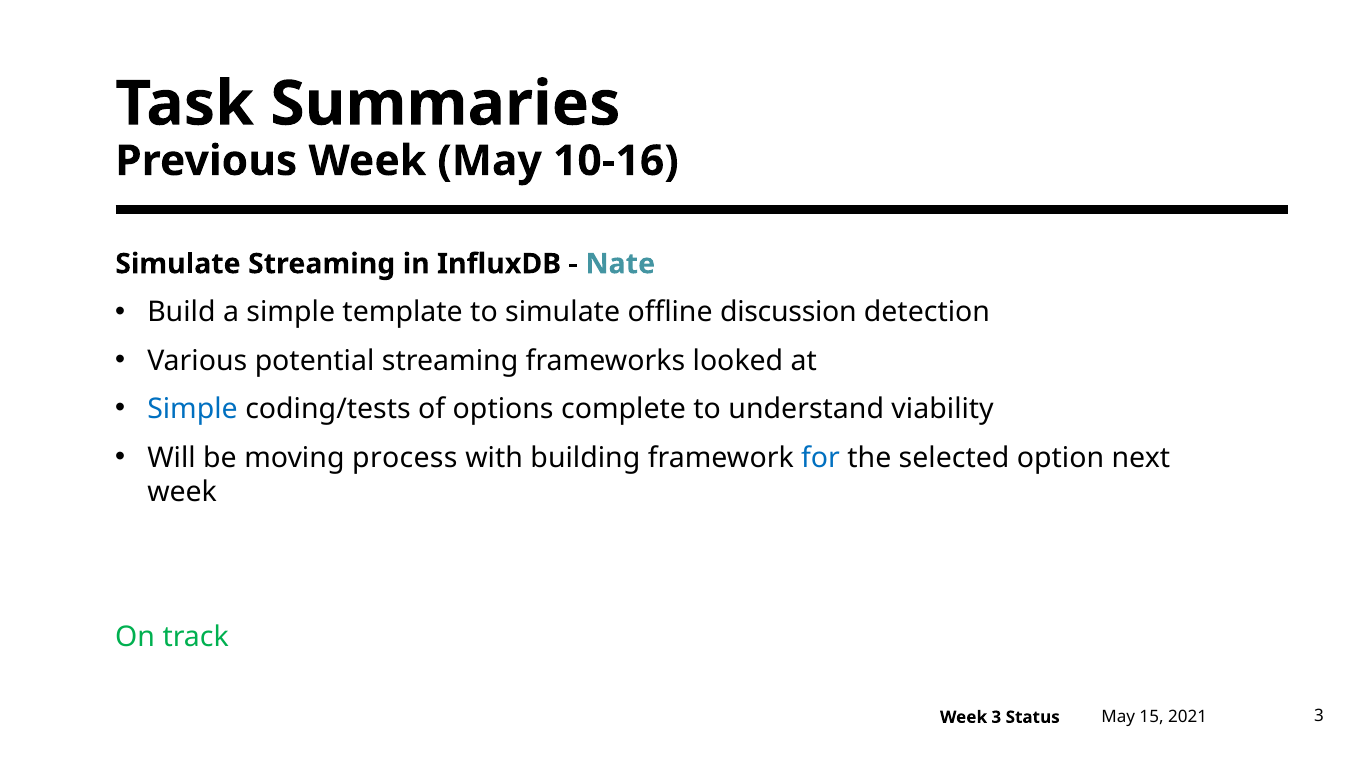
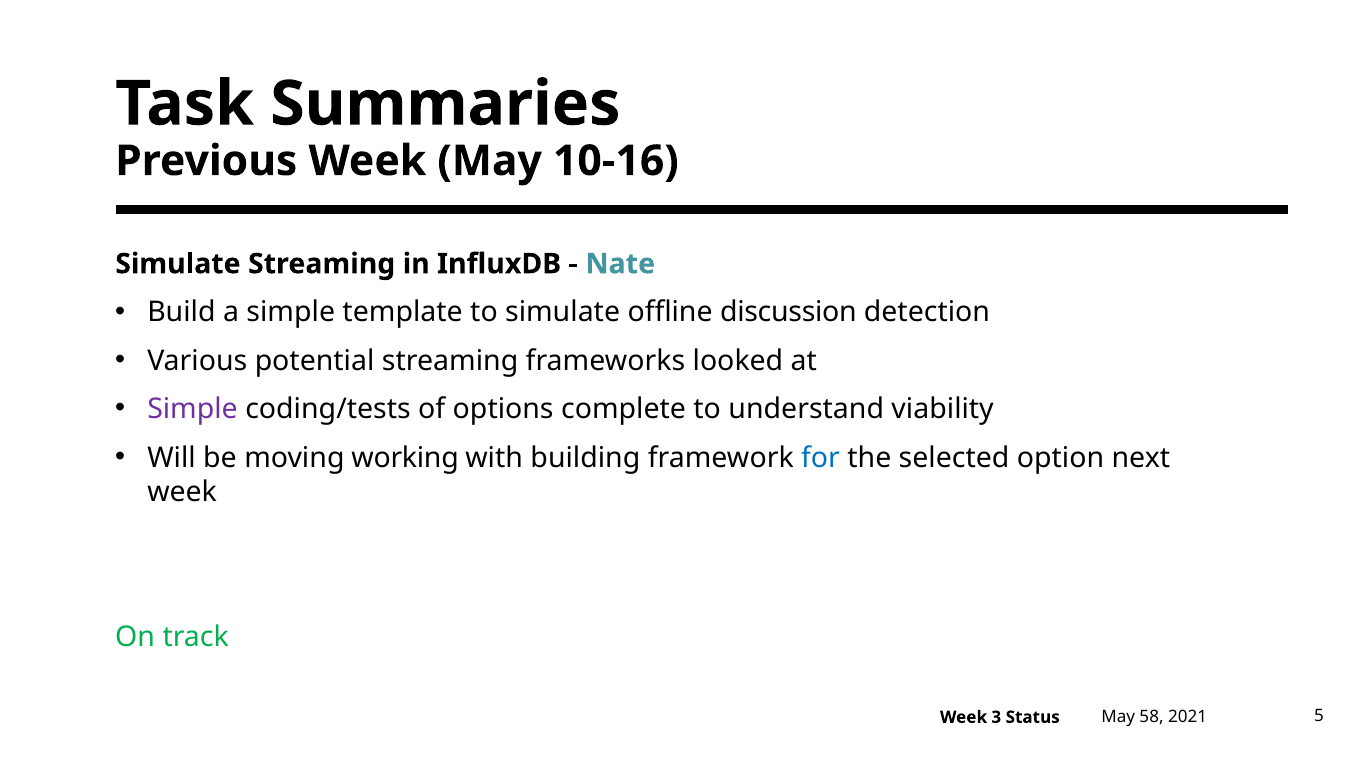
Simple at (193, 409) colour: blue -> purple
process: process -> working
15: 15 -> 58
Status 3: 3 -> 5
